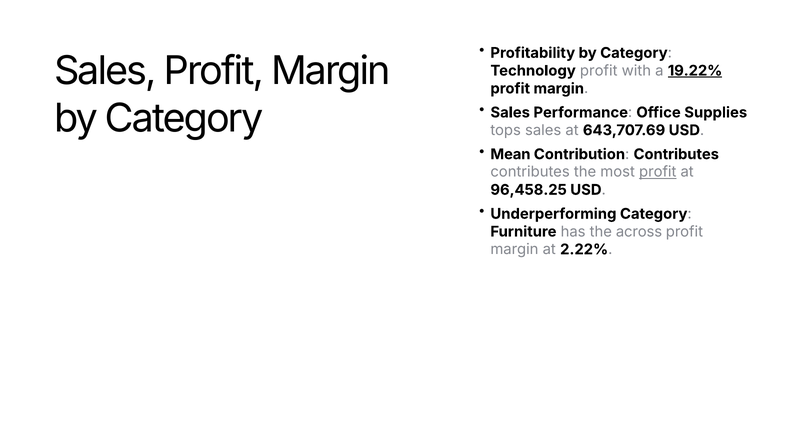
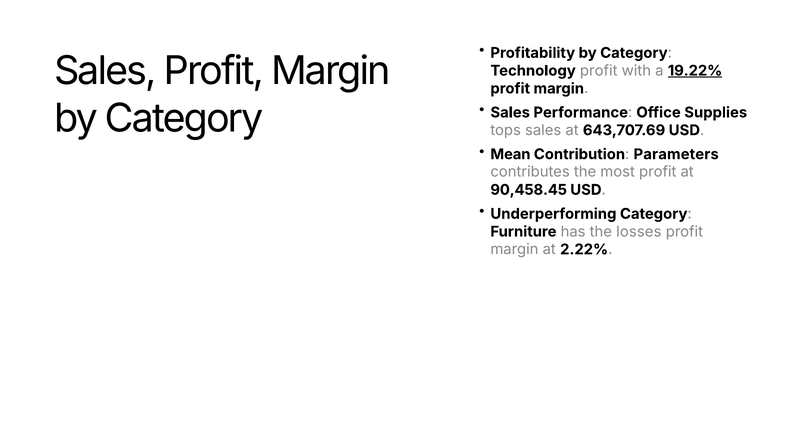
Contribution Contributes: Contributes -> Parameters
profit at (658, 172) underline: present -> none
96,458.25: 96,458.25 -> 90,458.45
across: across -> losses
